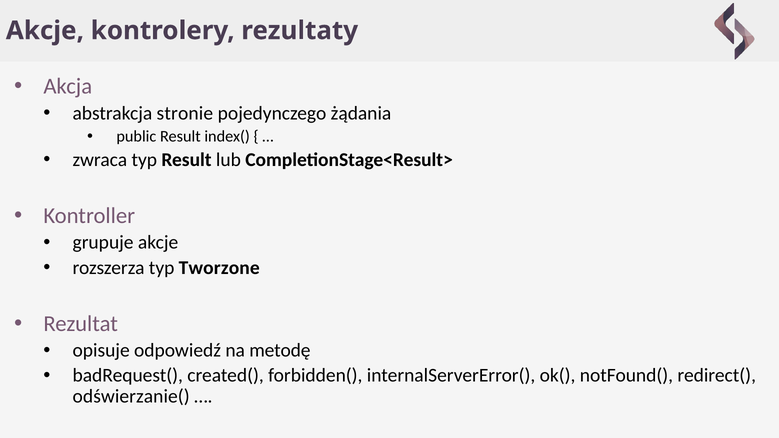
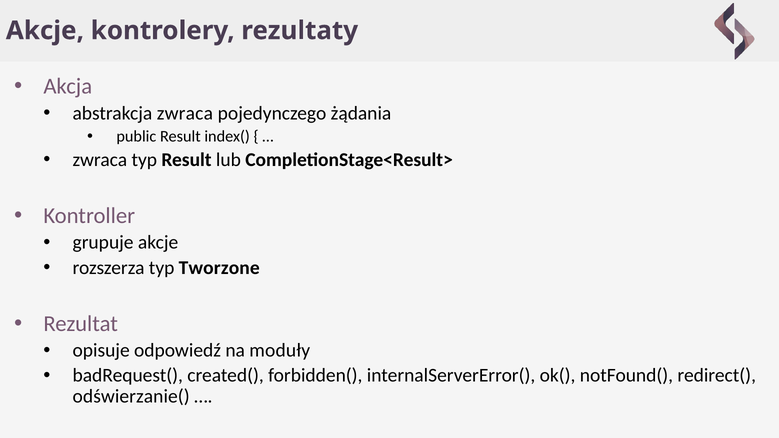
abstrakcja stronie: stronie -> zwraca
metodę: metodę -> moduły
